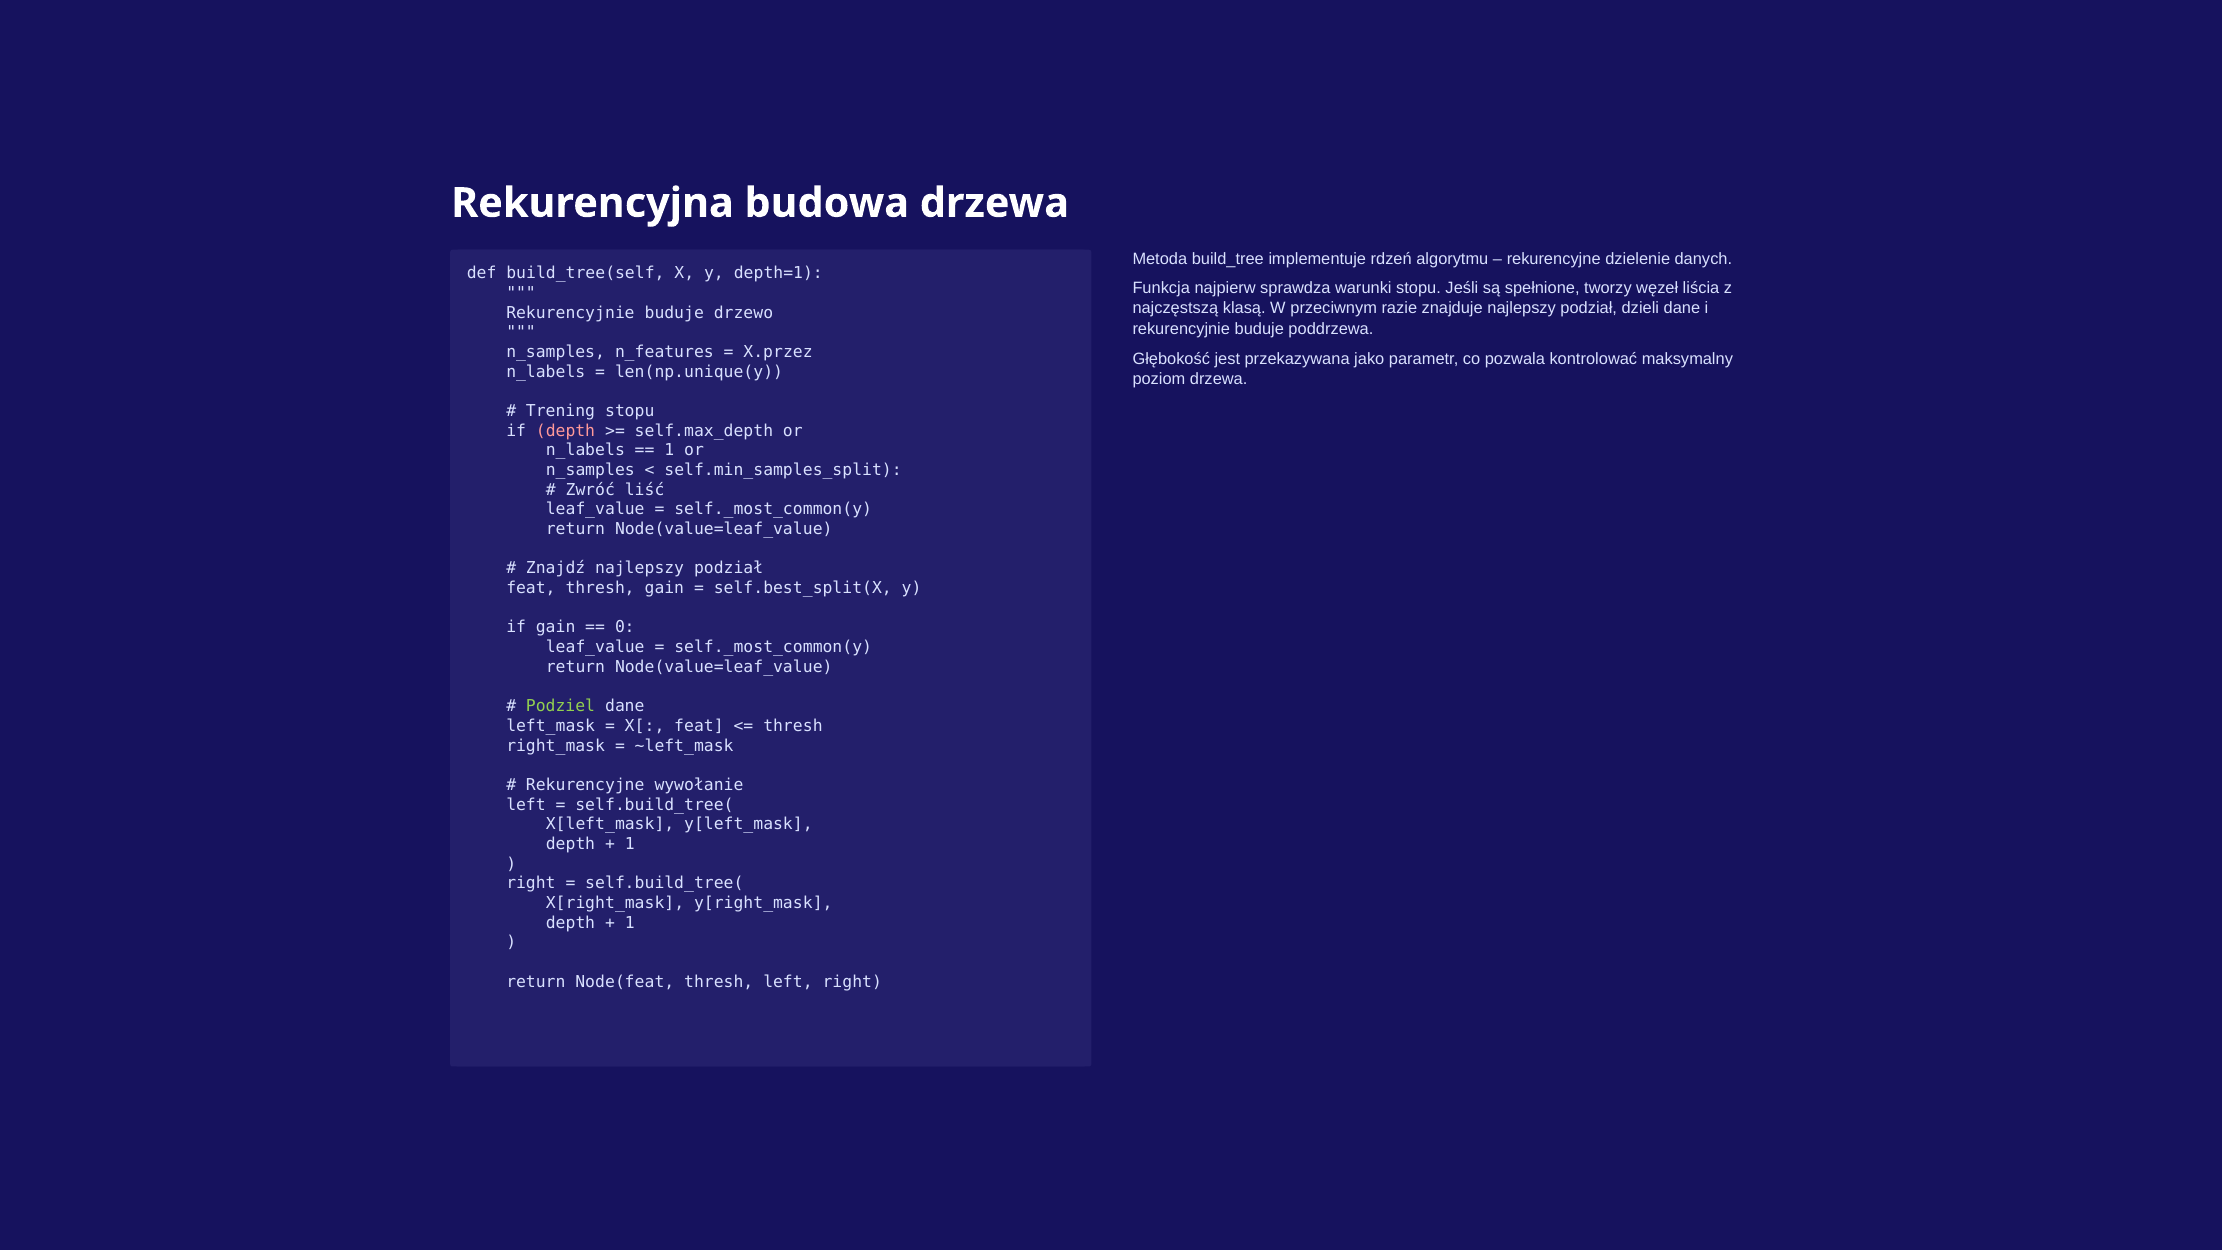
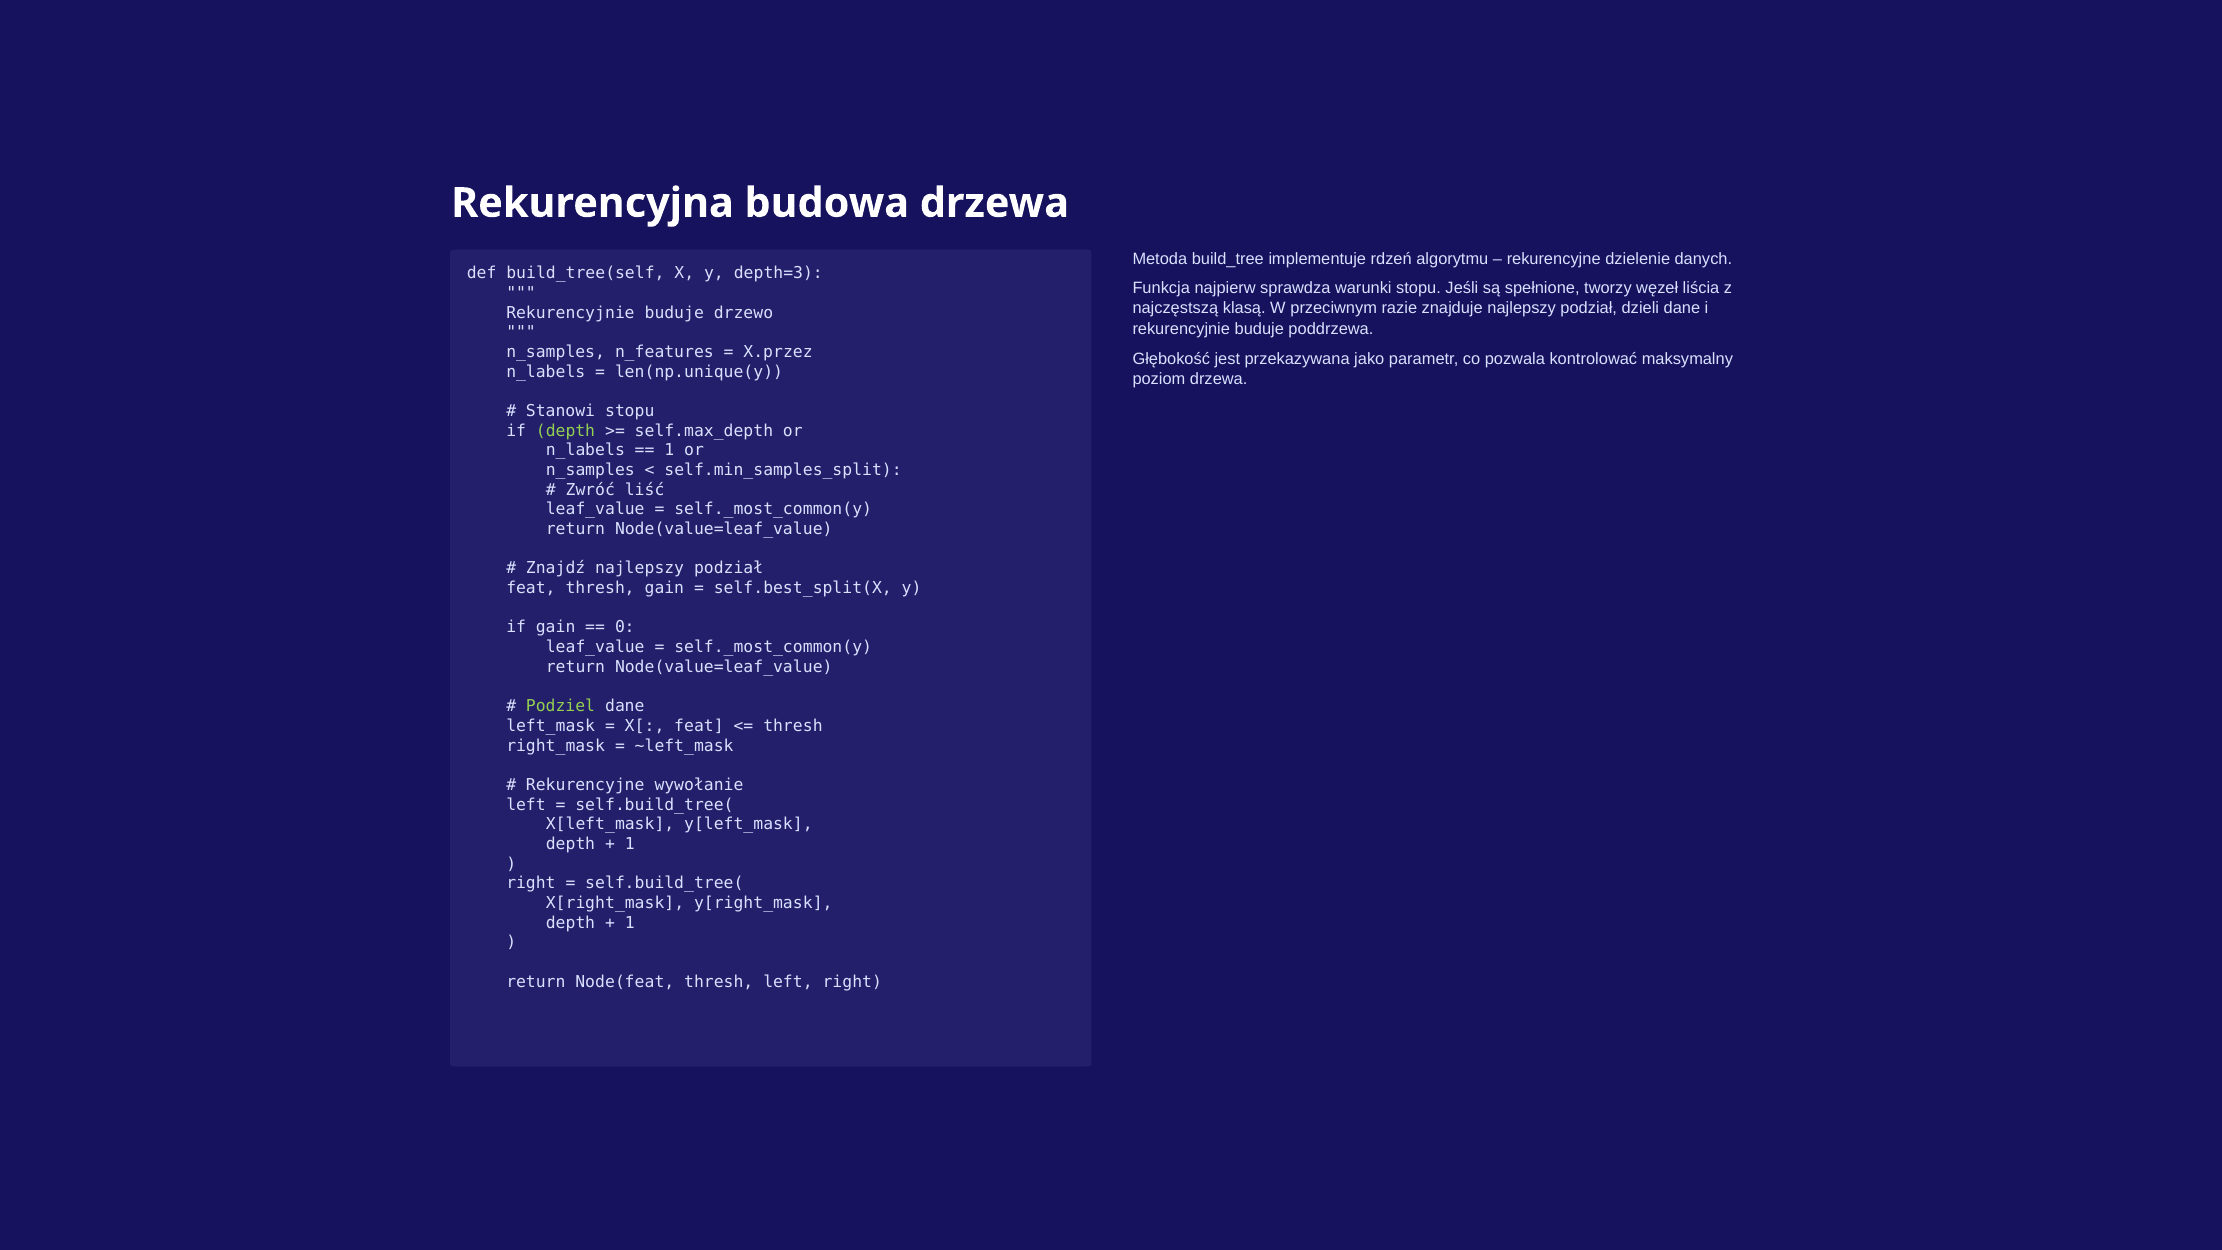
depth=1: depth=1 -> depth=3
Trening: Trening -> Stanowi
depth at (566, 431) colour: pink -> light green
